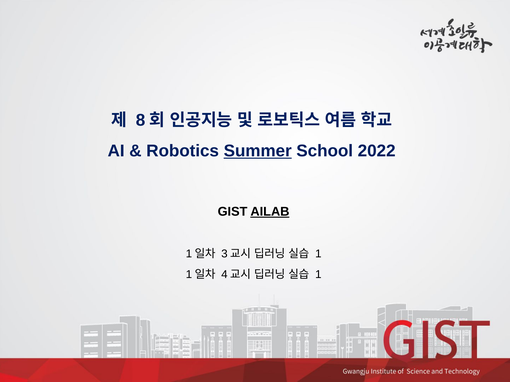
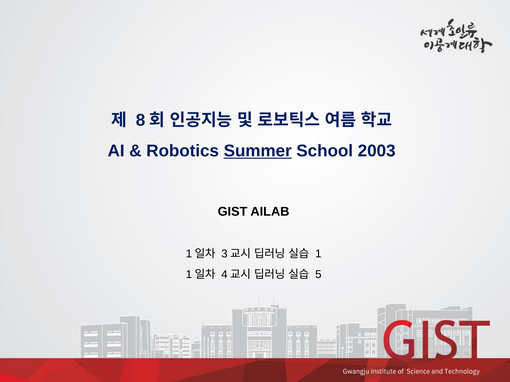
2022: 2022 -> 2003
AILAB underline: present -> none
1 at (318, 275): 1 -> 5
